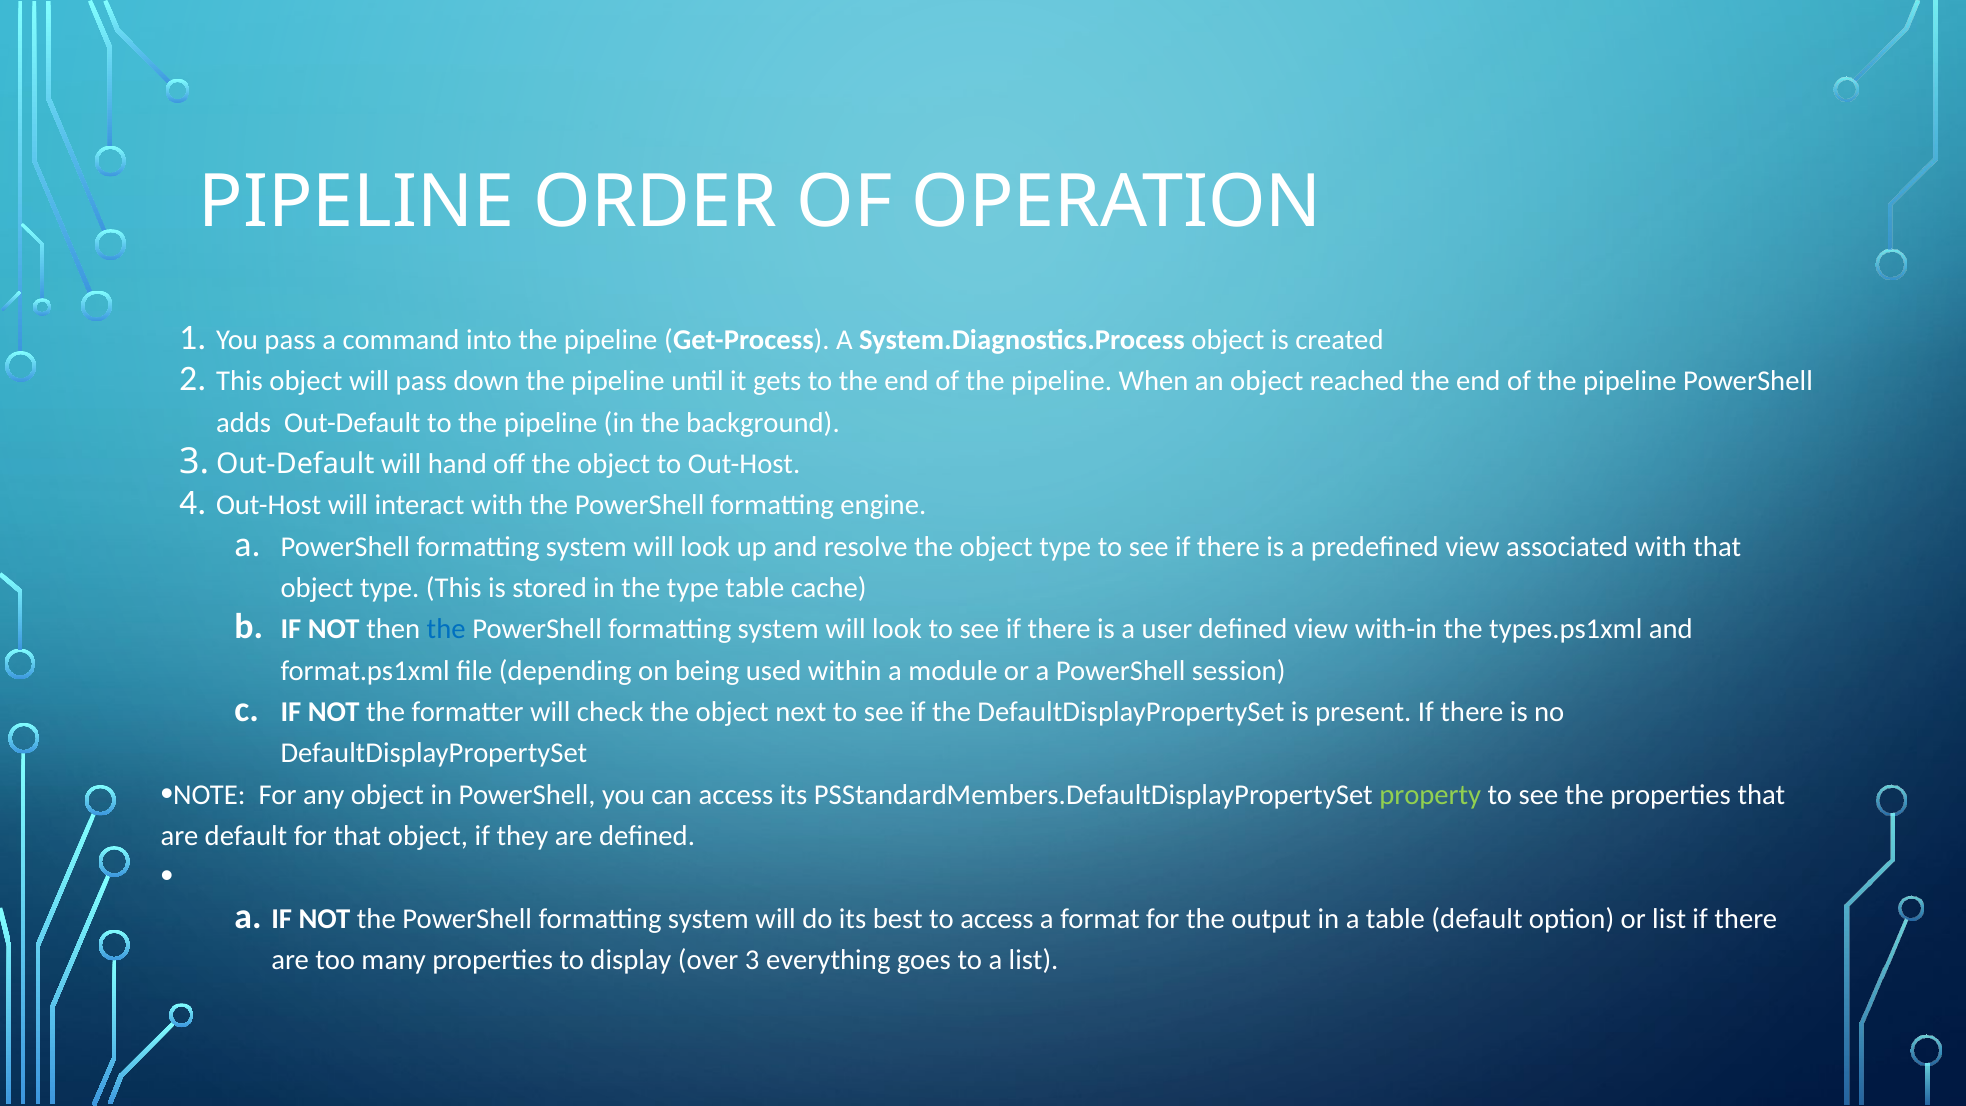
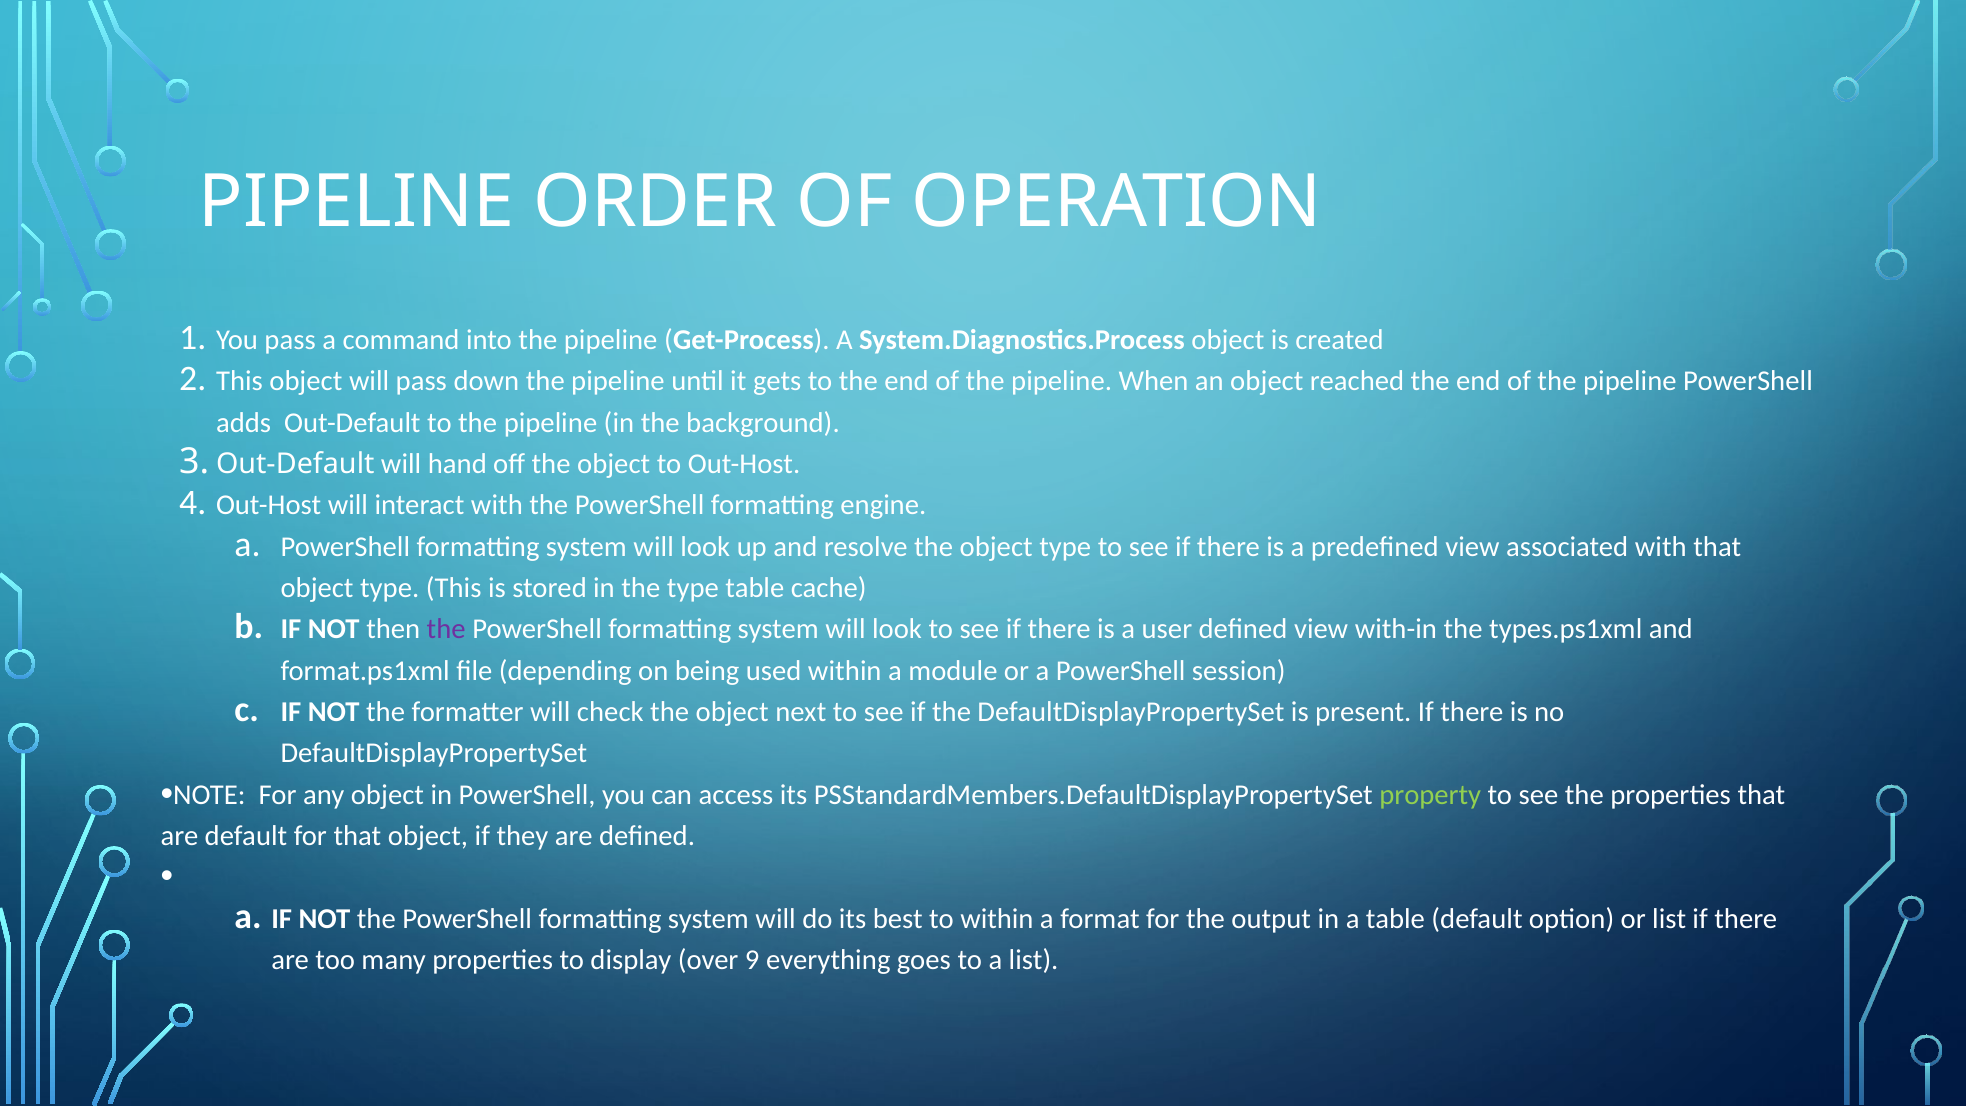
the at (446, 629) colour: blue -> purple
to access: access -> within
over 3: 3 -> 9
